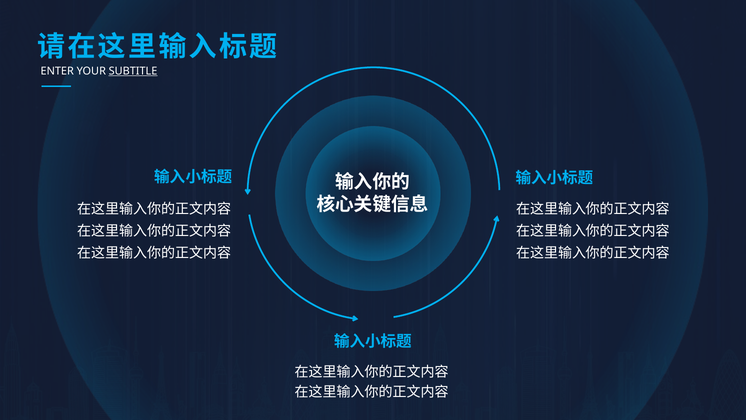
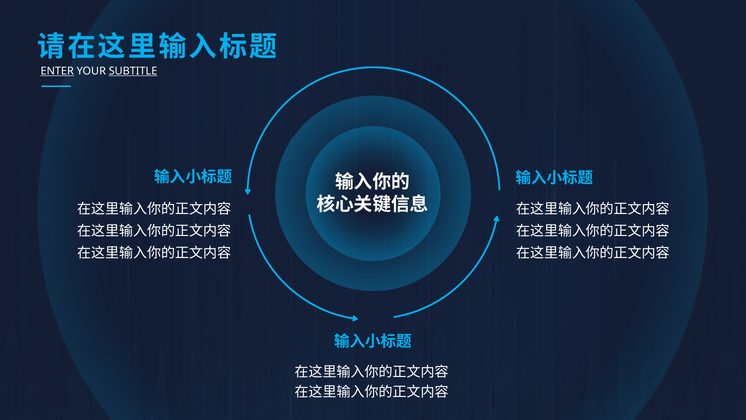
ENTER underline: none -> present
